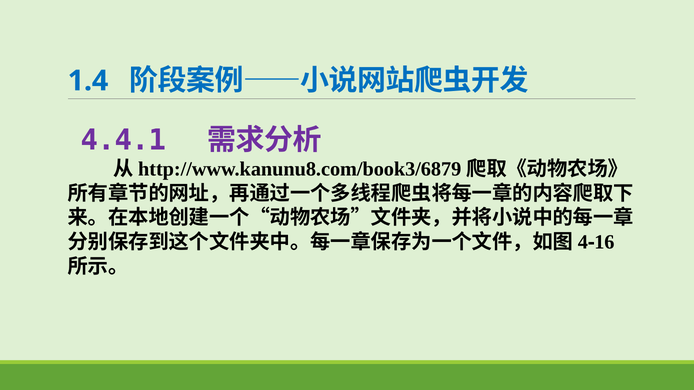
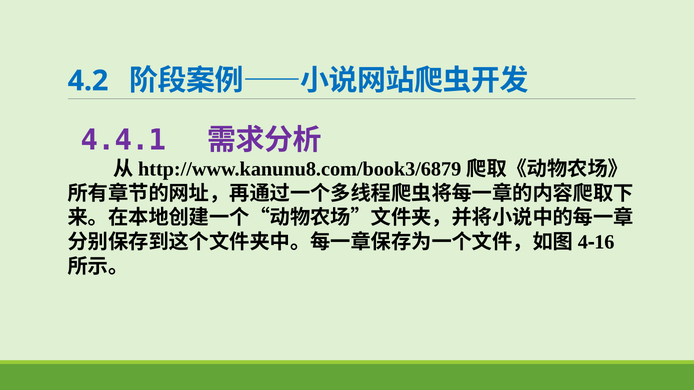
1.4: 1.4 -> 4.2
